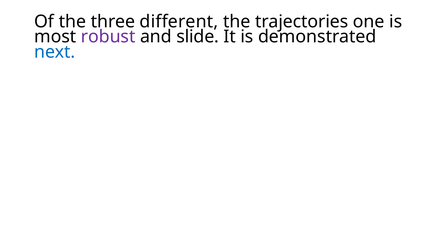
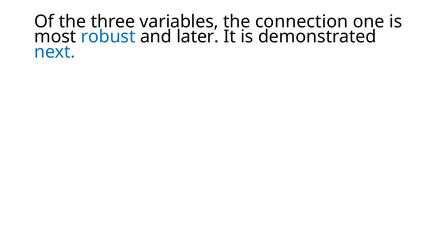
different: different -> variables
trajectories: trajectories -> connection
robust colour: purple -> blue
slide: slide -> later
